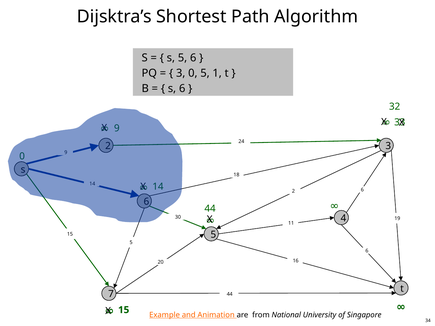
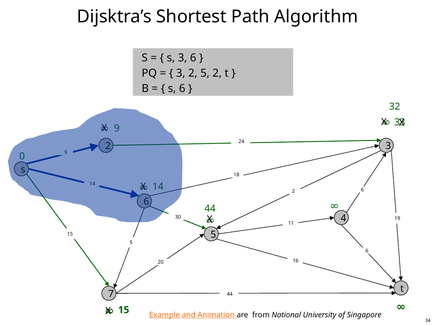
5 at (183, 58): 5 -> 3
3 0: 0 -> 2
5 1: 1 -> 2
